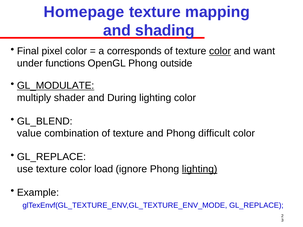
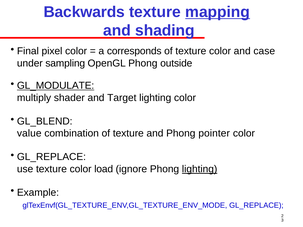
Homepage: Homepage -> Backwards
mapping underline: none -> present
color at (220, 51) underline: present -> none
want: want -> case
functions: functions -> sampling
During: During -> Target
difficult: difficult -> pointer
